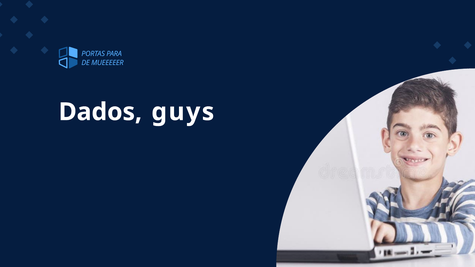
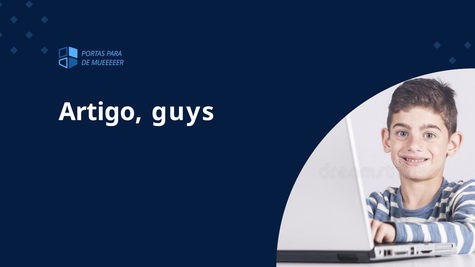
Dados: Dados -> Artigo
